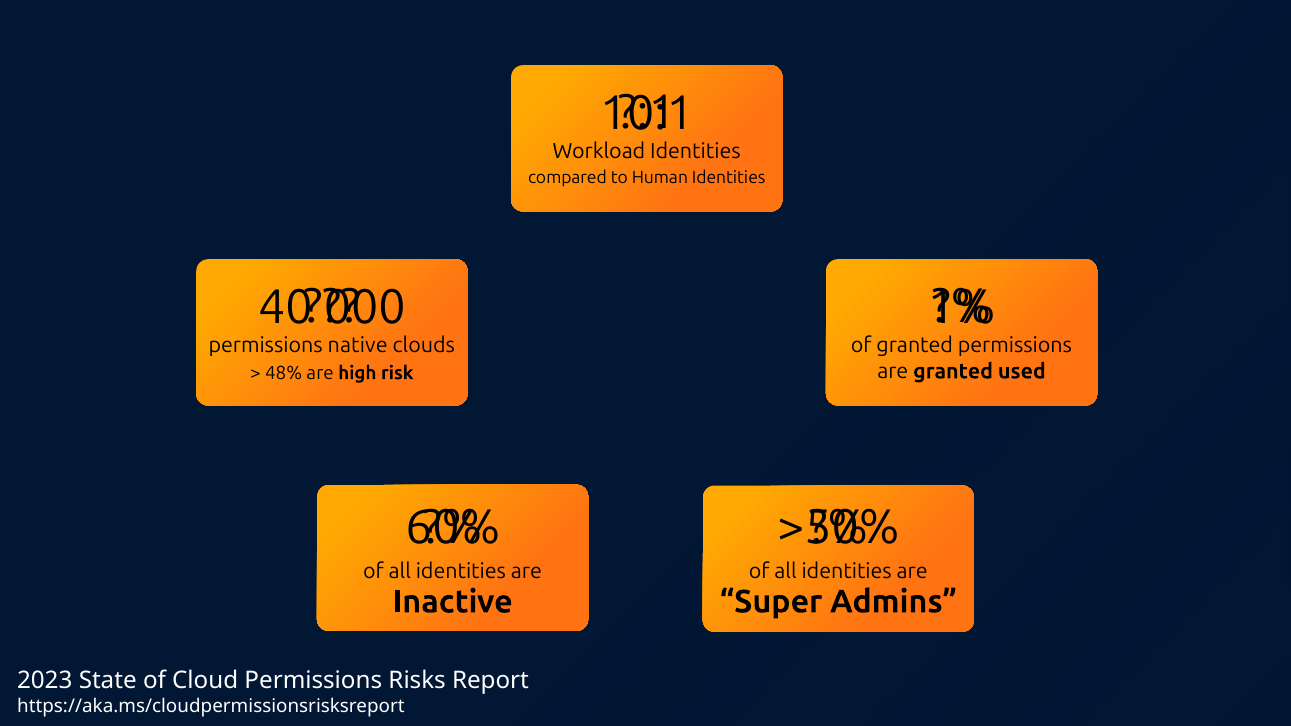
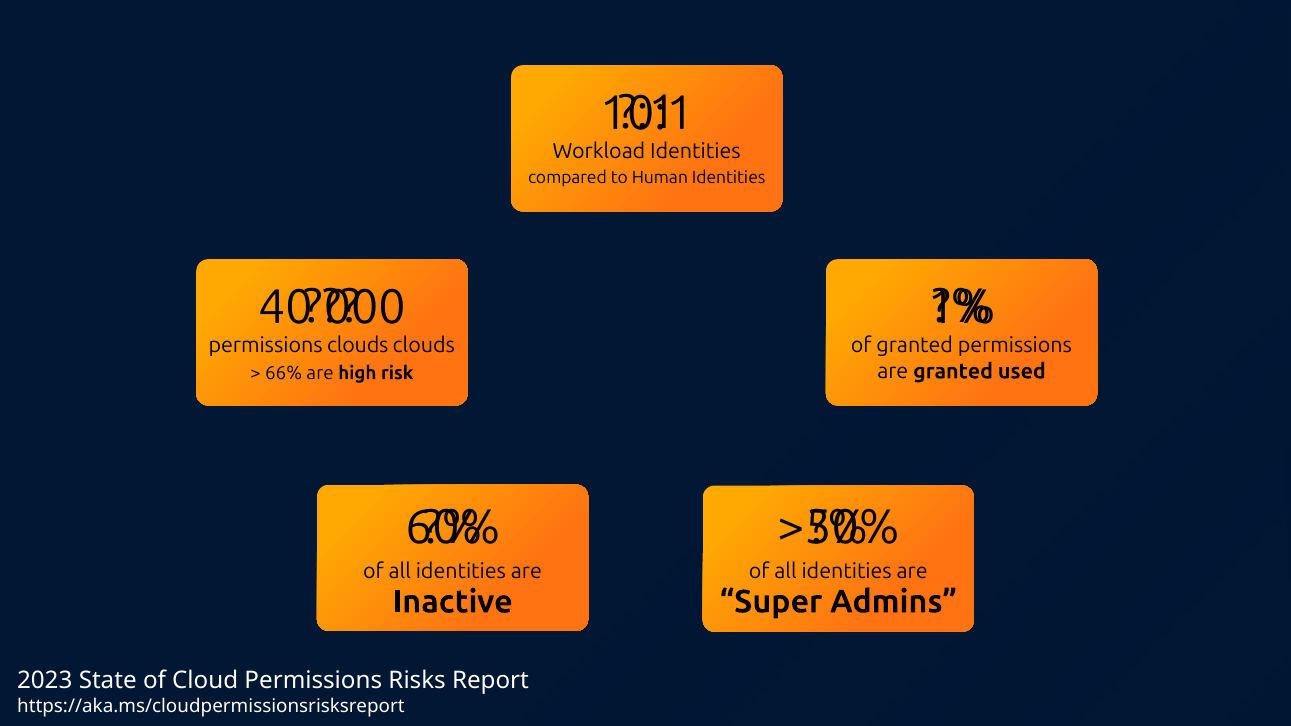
permissions native: native -> clouds
48%: 48% -> 66%
